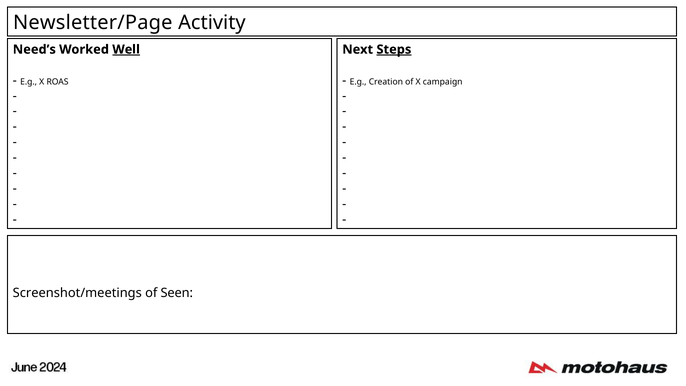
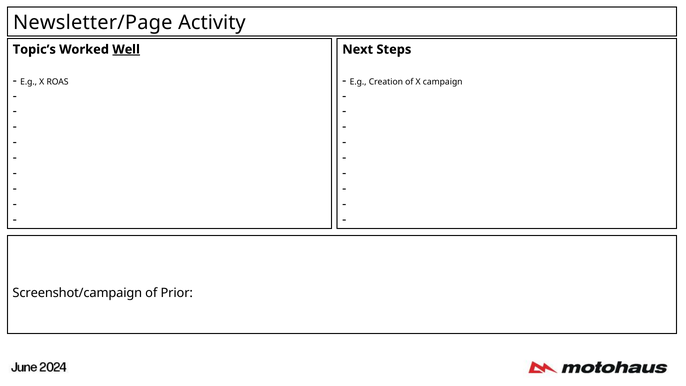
Need’s: Need’s -> Topic’s
Steps underline: present -> none
Screenshot/meetings: Screenshot/meetings -> Screenshot/campaign
Seen: Seen -> Prior
